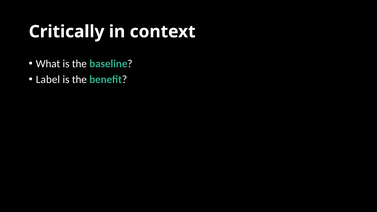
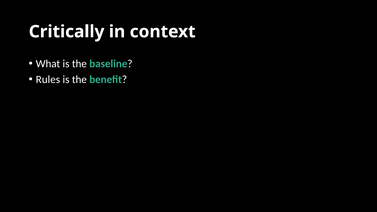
Label: Label -> Rules
